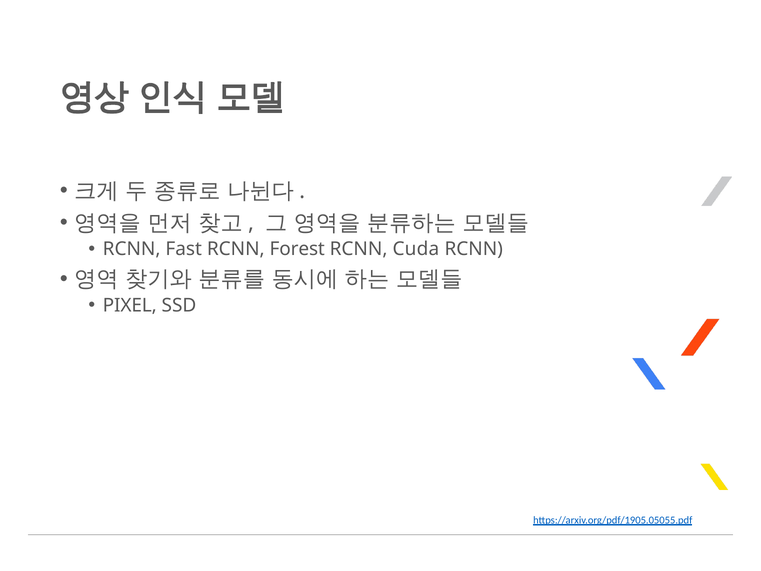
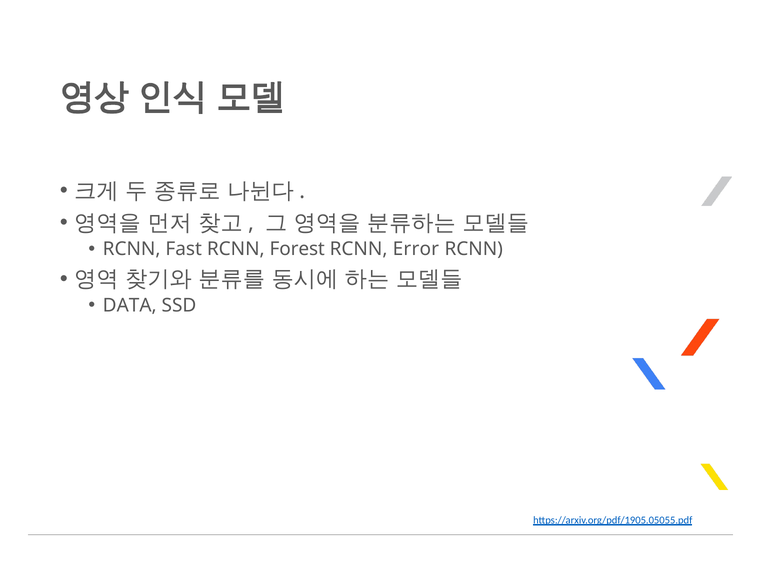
Cuda: Cuda -> Error
PIXEL: PIXEL -> DATA
